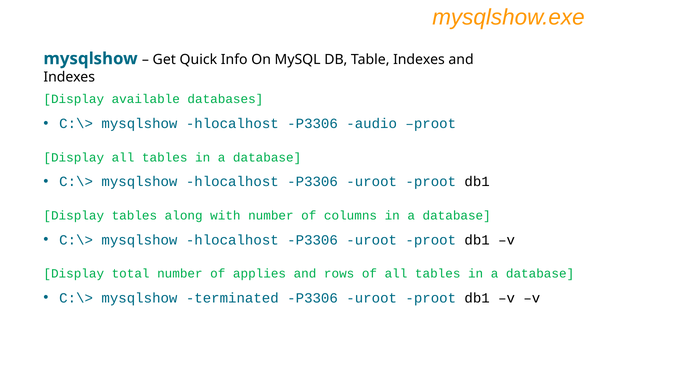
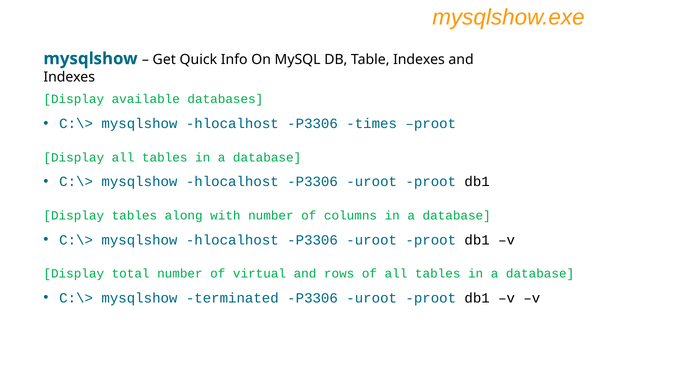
audio: audio -> times
applies: applies -> virtual
